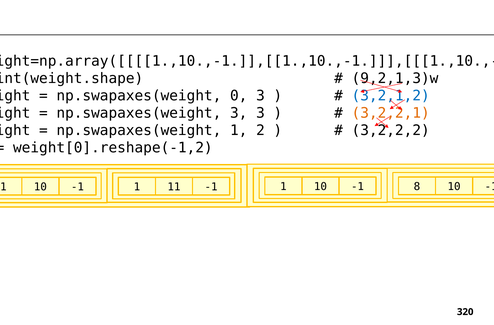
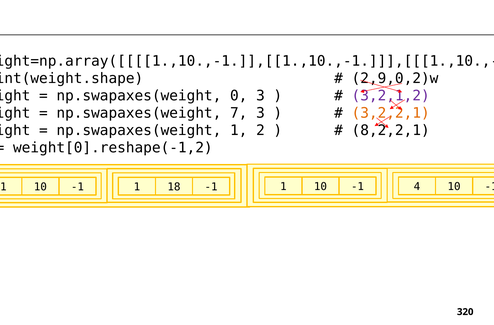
9,2,1,3)w: 9,2,1,3)w -> 2,9,0,2)w
3,2,1,2 colour: blue -> purple
np.swapaxes(weight 3: 3 -> 7
3,2,2,2: 3,2,2,2 -> 8,2,2,1
11: 11 -> 18
8: 8 -> 4
